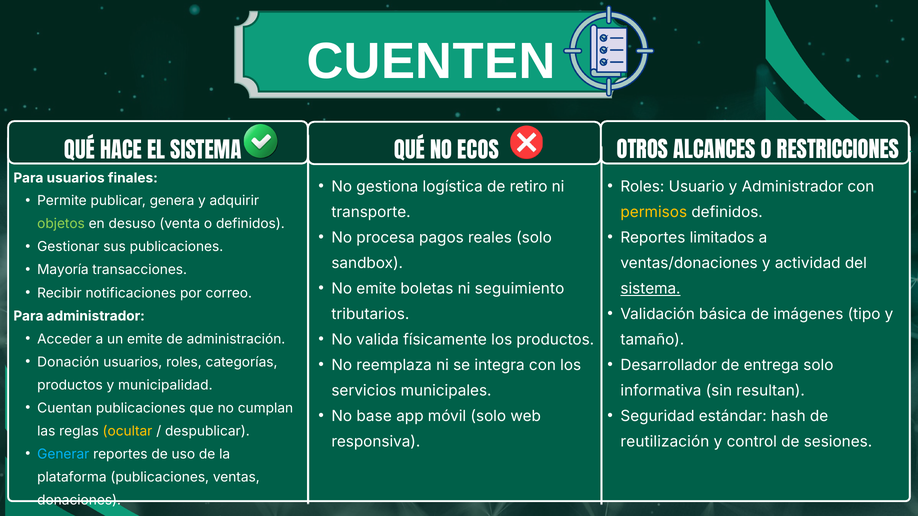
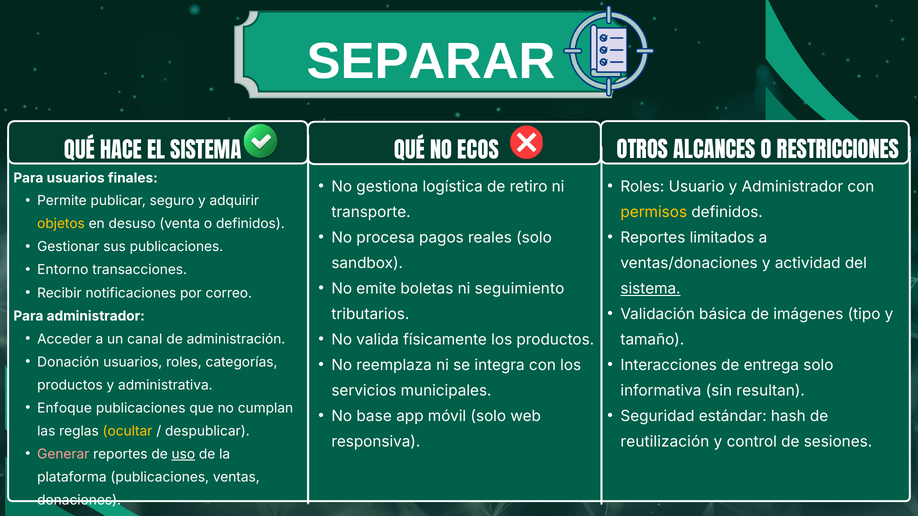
CUENTEN: CUENTEN -> SEPARAR
genera: genera -> seguro
objetos colour: light green -> yellow
Mayoría: Mayoría -> Entorno
un emite: emite -> canal
Desarrollador: Desarrollador -> Interacciones
municipalidad: municipalidad -> administrativa
Cuentan: Cuentan -> Enfoque
Generar colour: light blue -> pink
uso underline: none -> present
